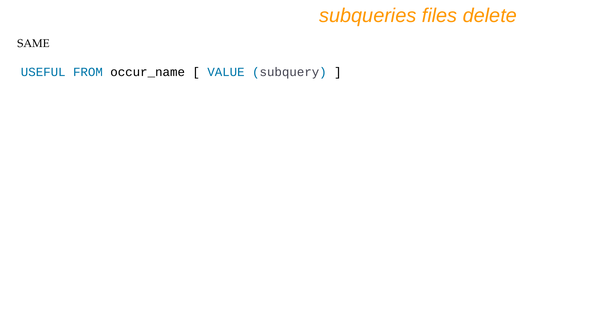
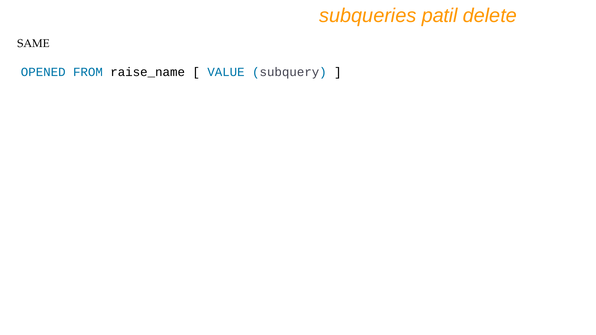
files: files -> patil
USEFUL: USEFUL -> OPENED
occur_name: occur_name -> raise_name
